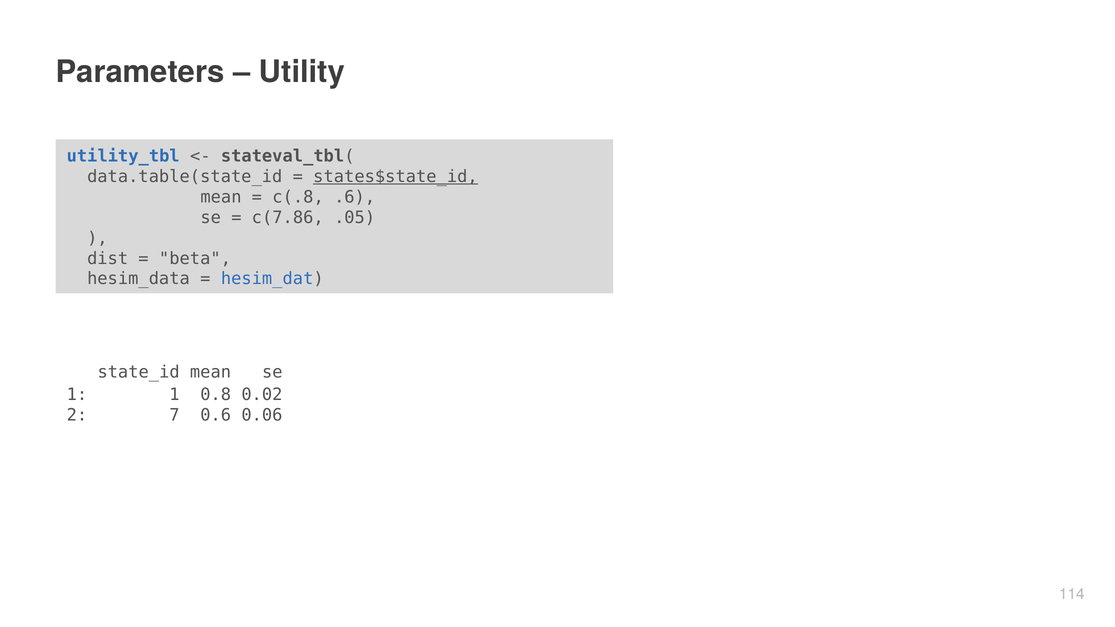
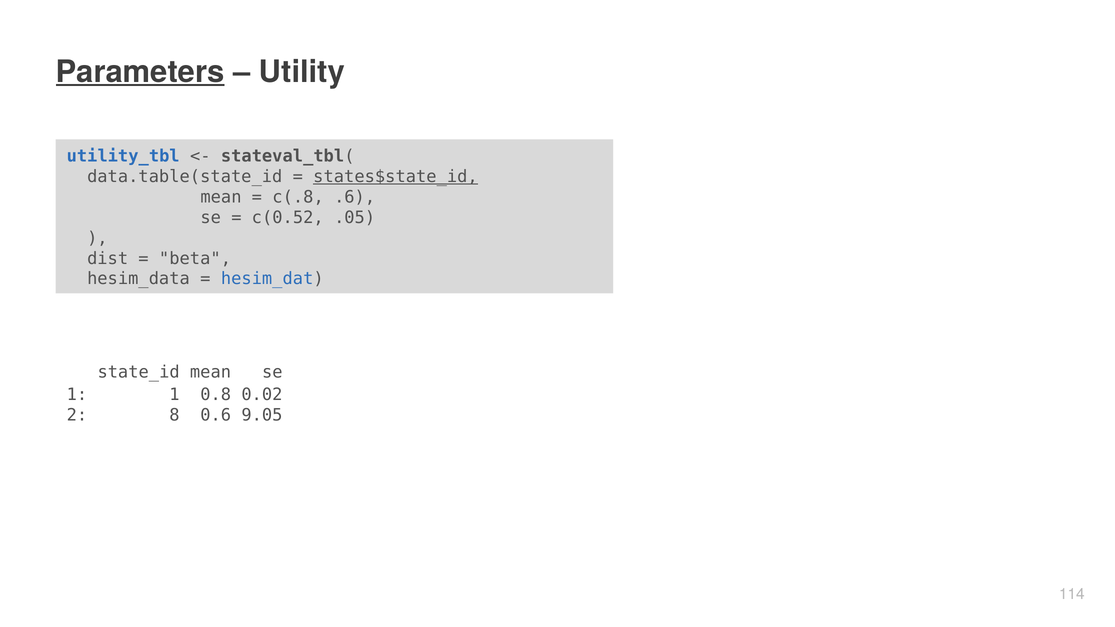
Parameters underline: none -> present
c(7.86: c(7.86 -> c(0.52
7: 7 -> 8
0.06: 0.06 -> 9.05
